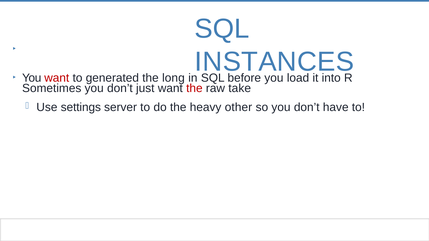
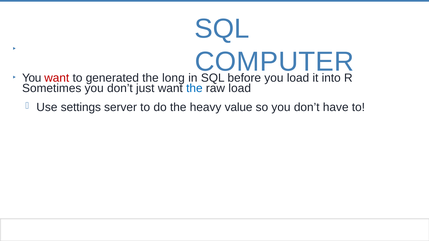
INSTANCES: INSTANCES -> COMPUTER
the at (194, 89) colour: red -> blue
raw take: take -> load
other: other -> value
